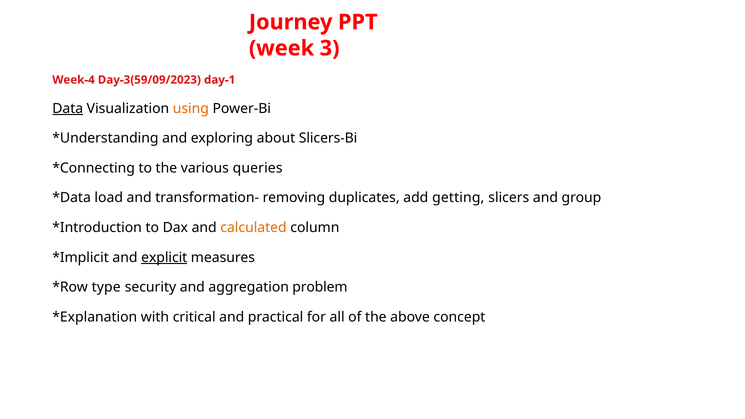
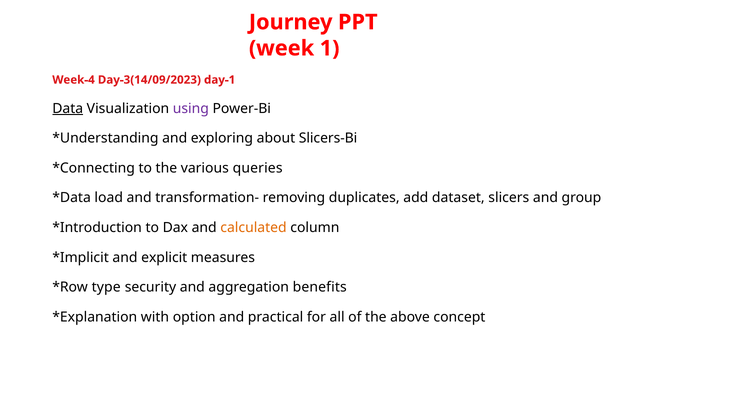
3: 3 -> 1
Day-3(59/09/2023: Day-3(59/09/2023 -> Day-3(14/09/2023
using colour: orange -> purple
getting: getting -> dataset
explicit underline: present -> none
problem: problem -> benefits
critical: critical -> option
